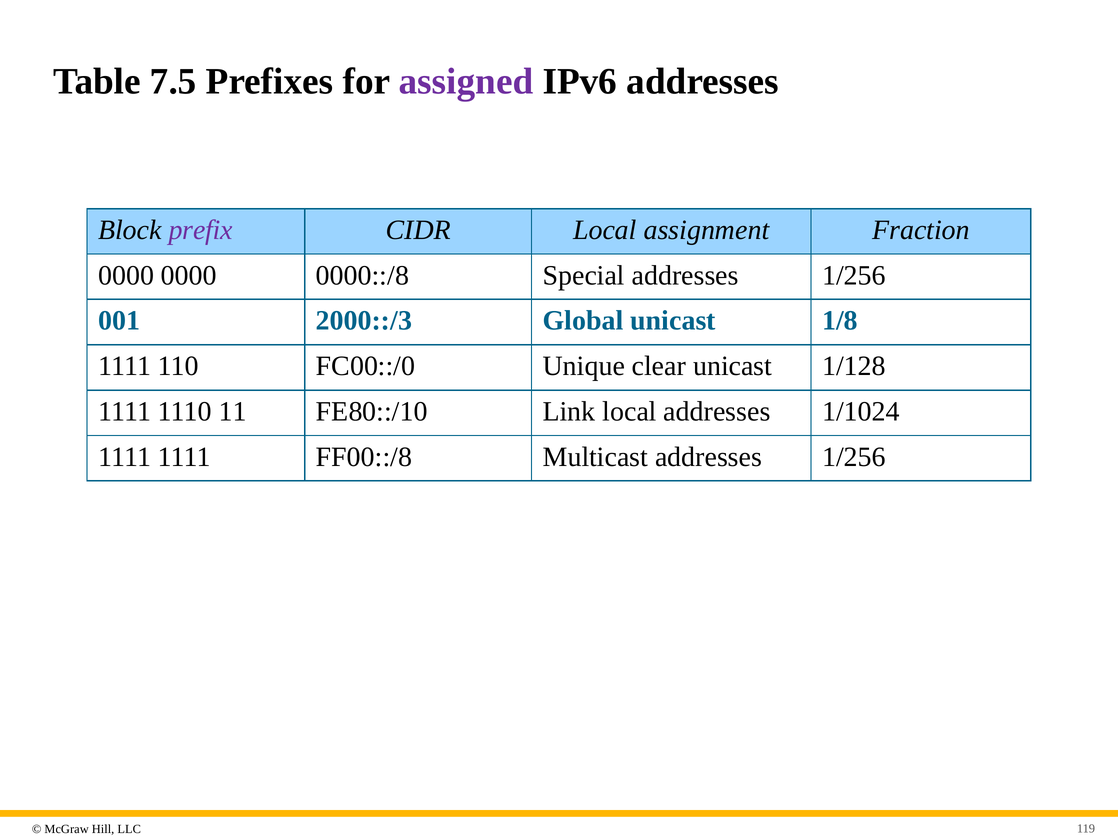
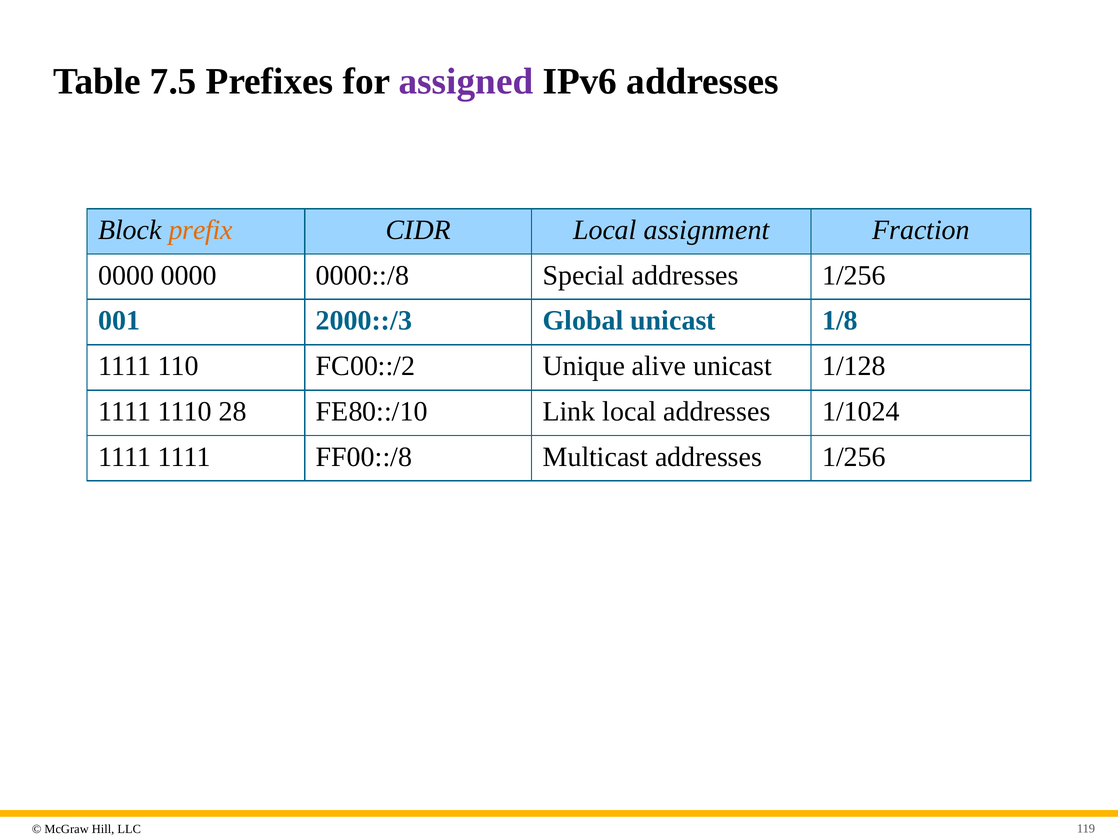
prefix colour: purple -> orange
FC00::/0: FC00::/0 -> FC00::/2
clear: clear -> alive
11: 11 -> 28
